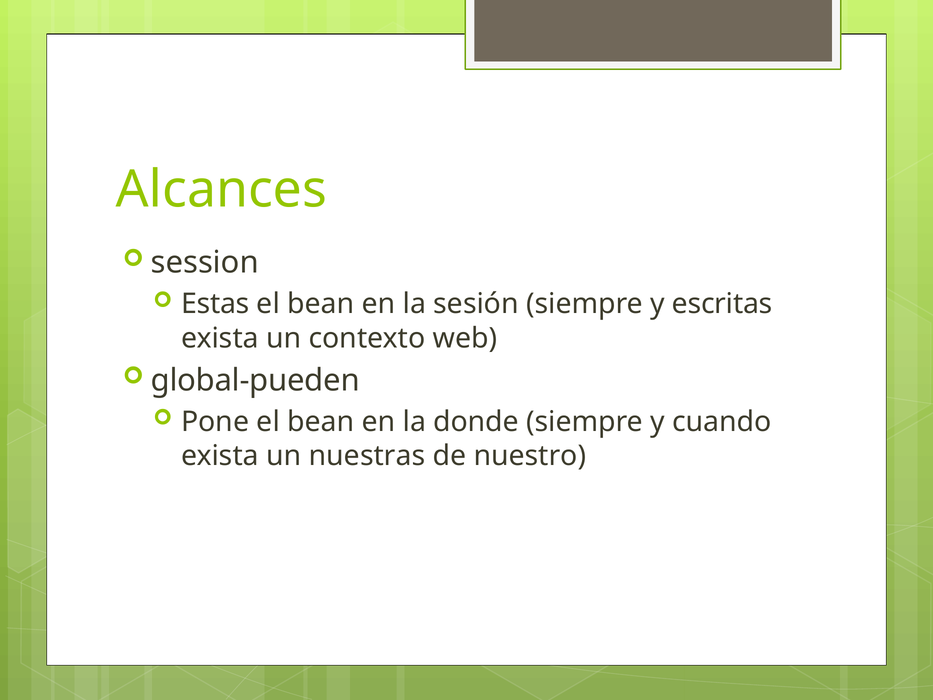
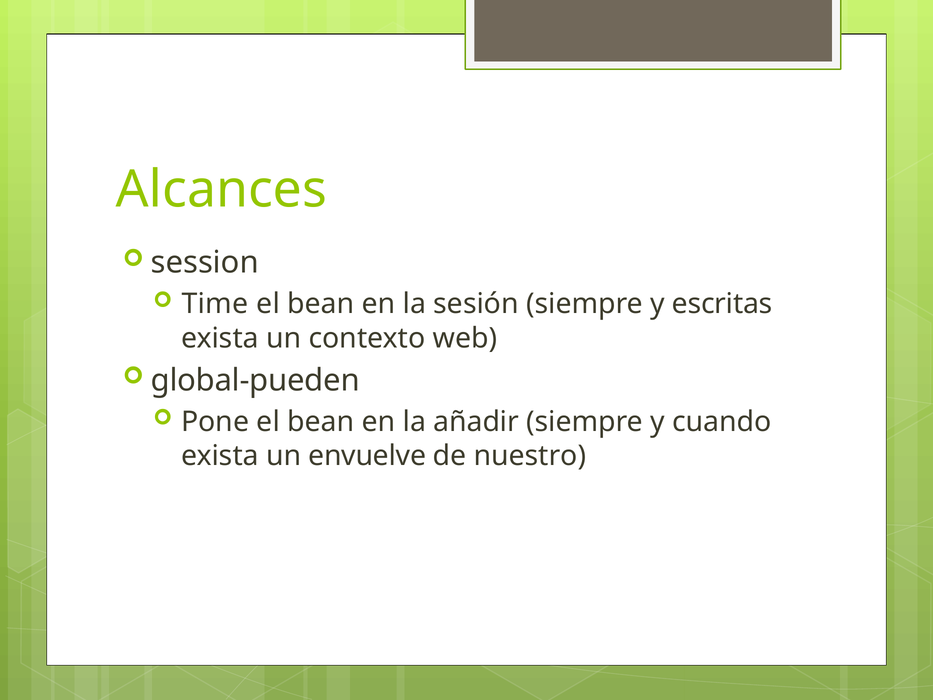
Estas: Estas -> Time
donde: donde -> añadir
nuestras: nuestras -> envuelve
